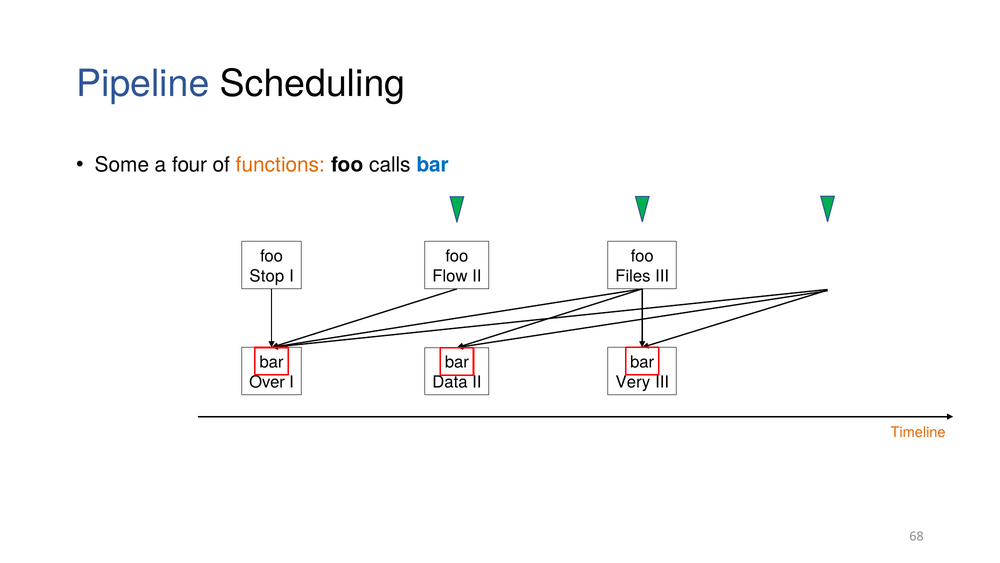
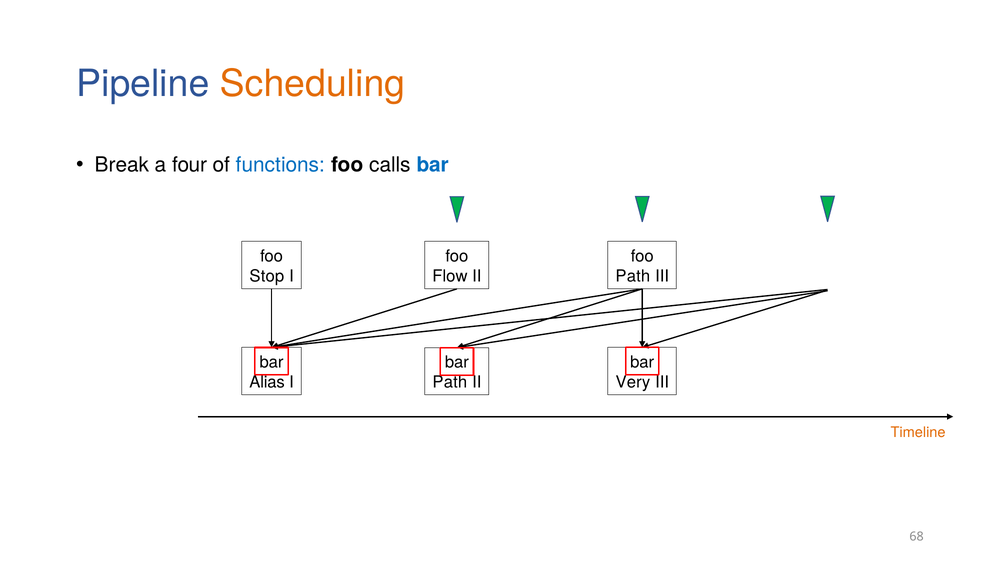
Scheduling colour: black -> orange
Some: Some -> Break
functions colour: orange -> blue
Files at (633, 276): Files -> Path
Over: Over -> Alias
Data at (450, 382): Data -> Path
